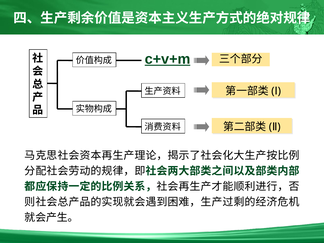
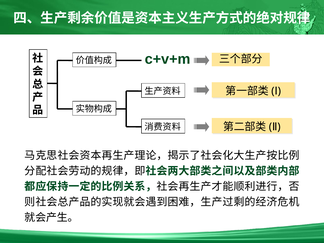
c+v+m underline: present -> none
